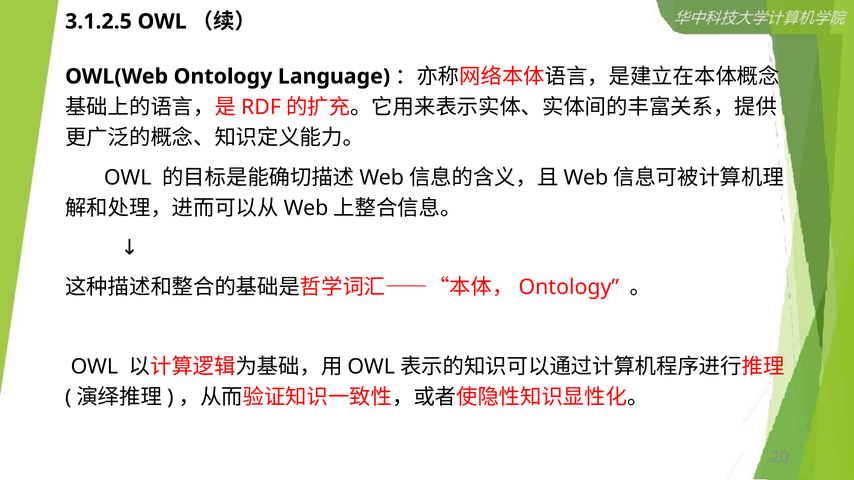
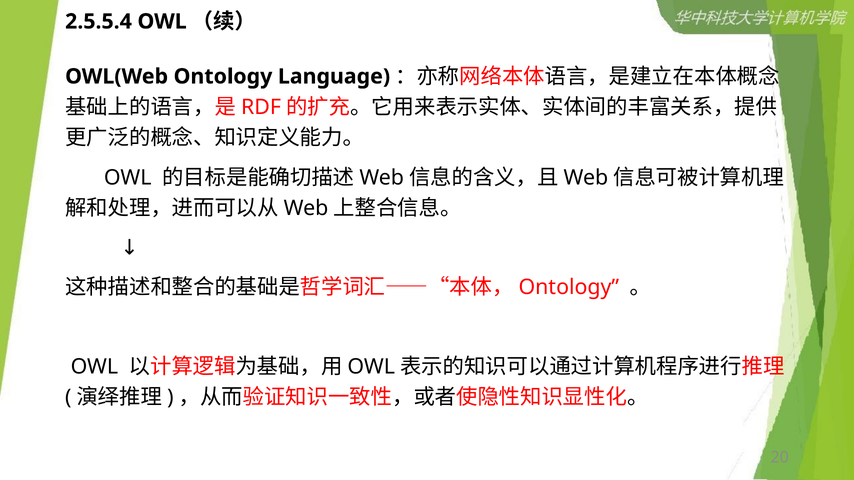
3.1.2.5: 3.1.2.5 -> 2.5.5.4
